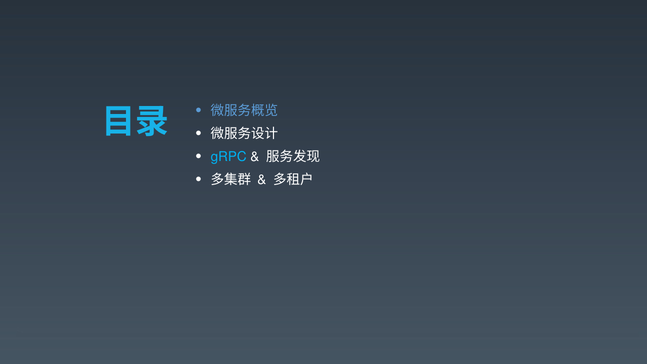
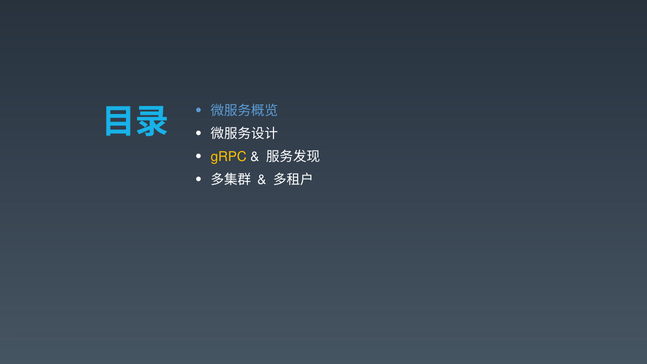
gRPC colour: light blue -> yellow
